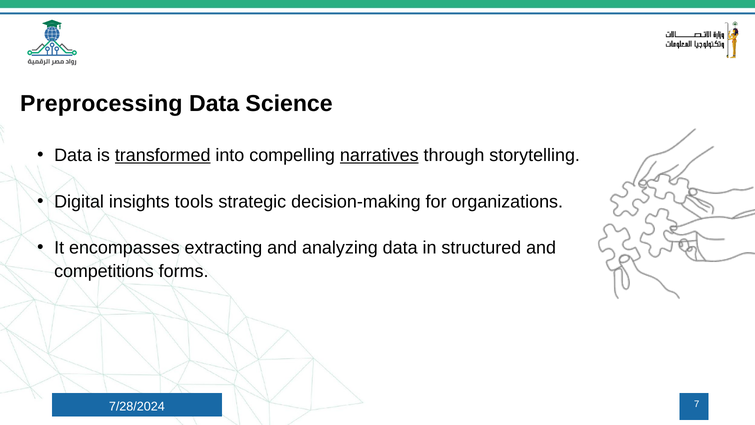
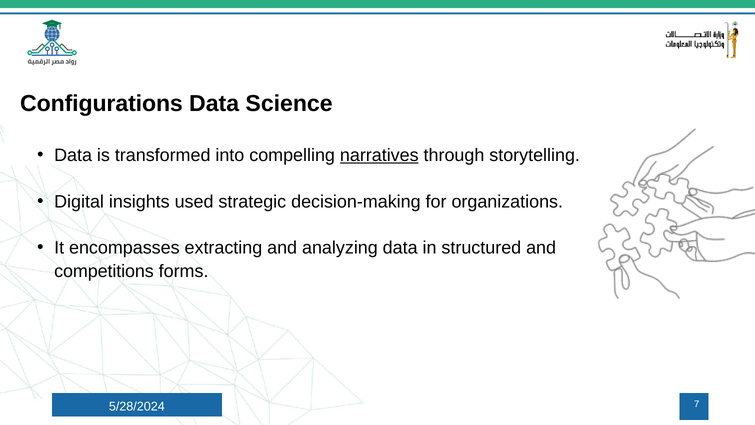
Preprocessing: Preprocessing -> Configurations
transformed underline: present -> none
tools: tools -> used
7/28/2024: 7/28/2024 -> 5/28/2024
